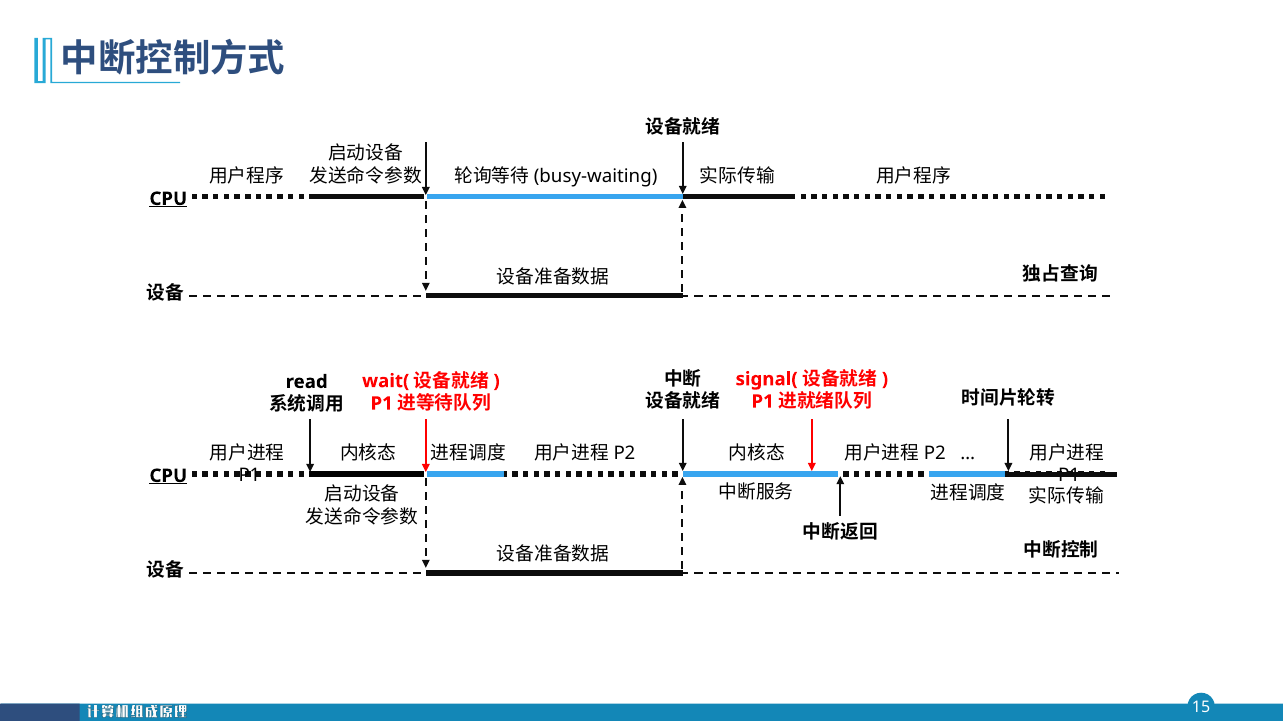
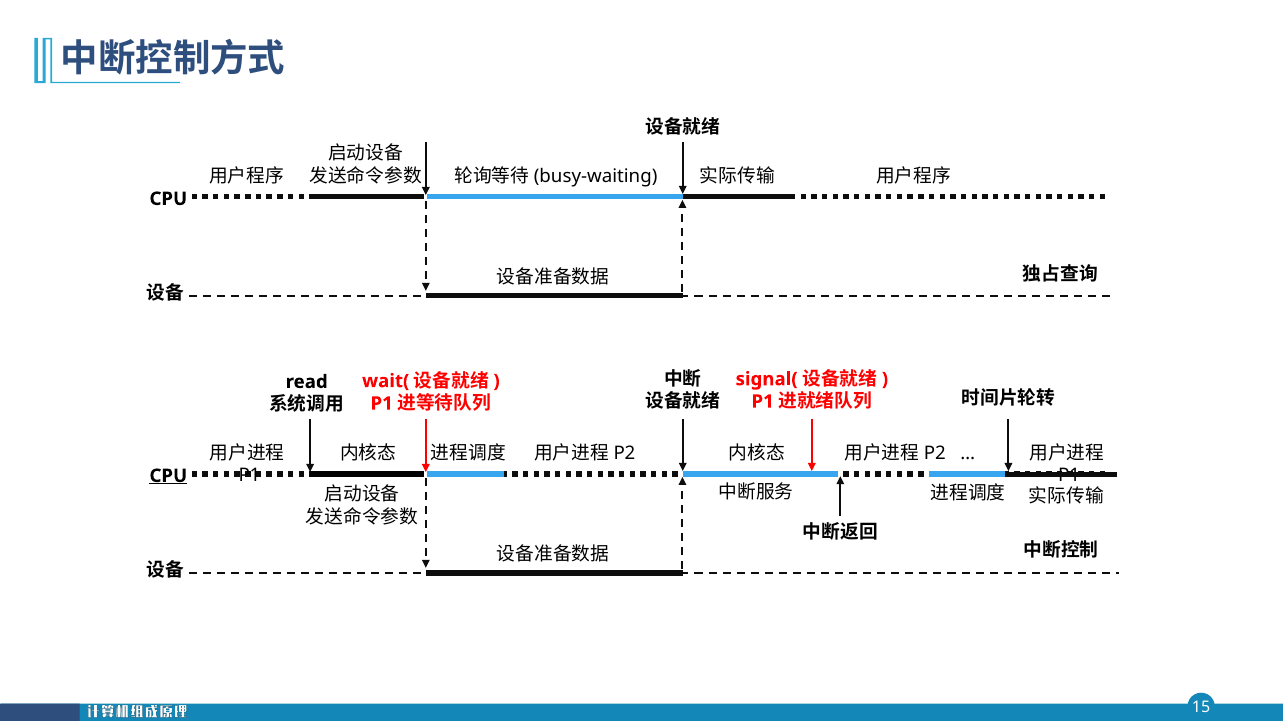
CPU at (168, 199) underline: present -> none
